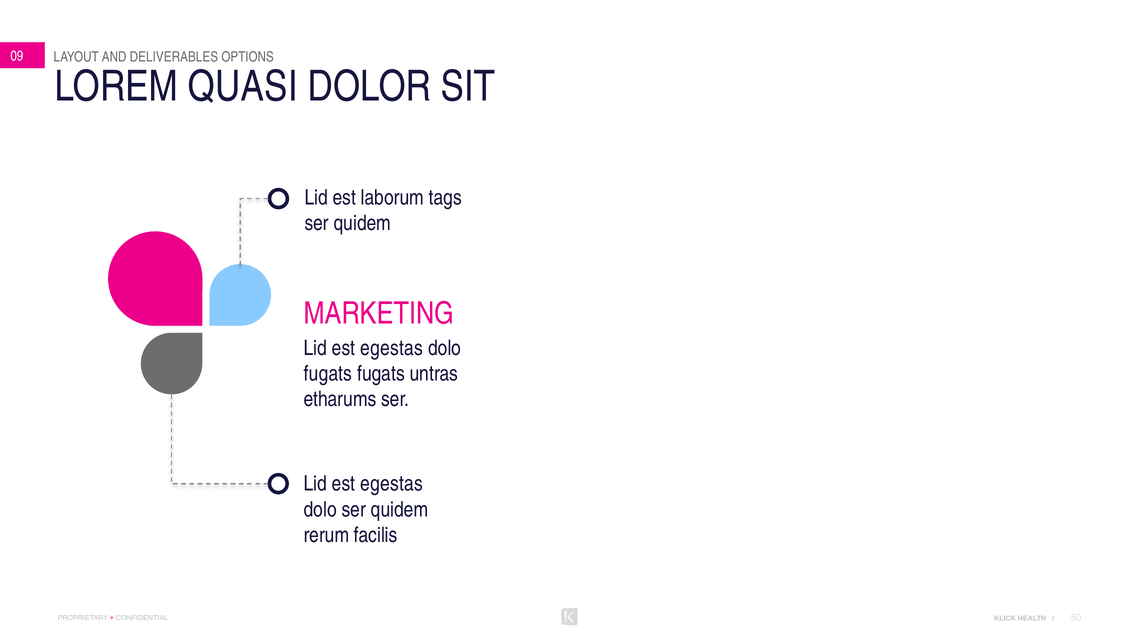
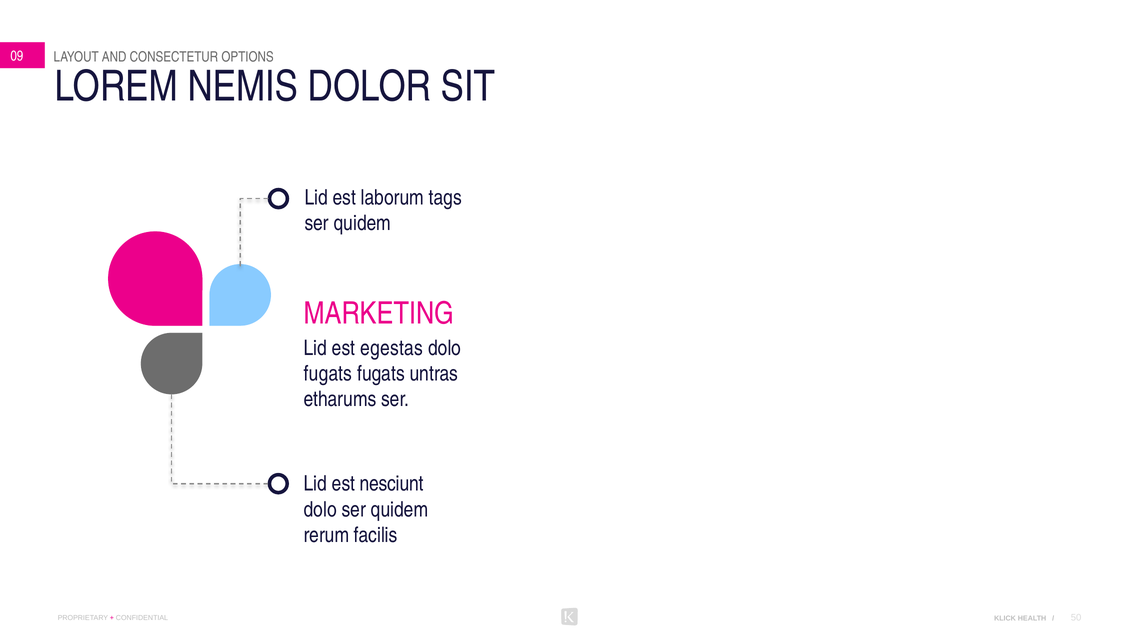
DELIVERABLES: DELIVERABLES -> CONSECTETUR
QUASI: QUASI -> NEMIS
egestas at (391, 483): egestas -> nesciunt
